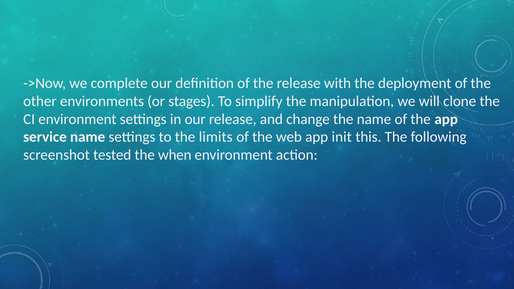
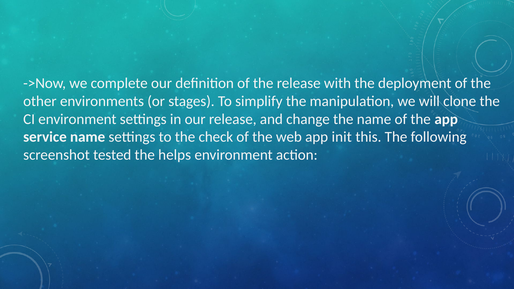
limits: limits -> check
when: when -> helps
